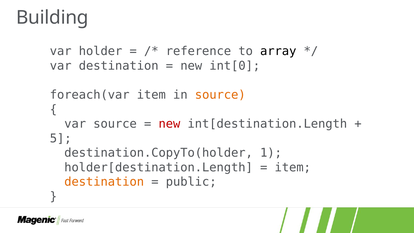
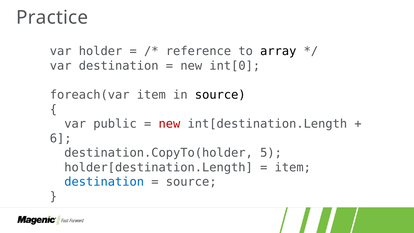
Building: Building -> Practice
source at (220, 95) colour: orange -> black
var source: source -> public
5: 5 -> 6
1: 1 -> 5
destination at (104, 182) colour: orange -> blue
public at (191, 182): public -> source
